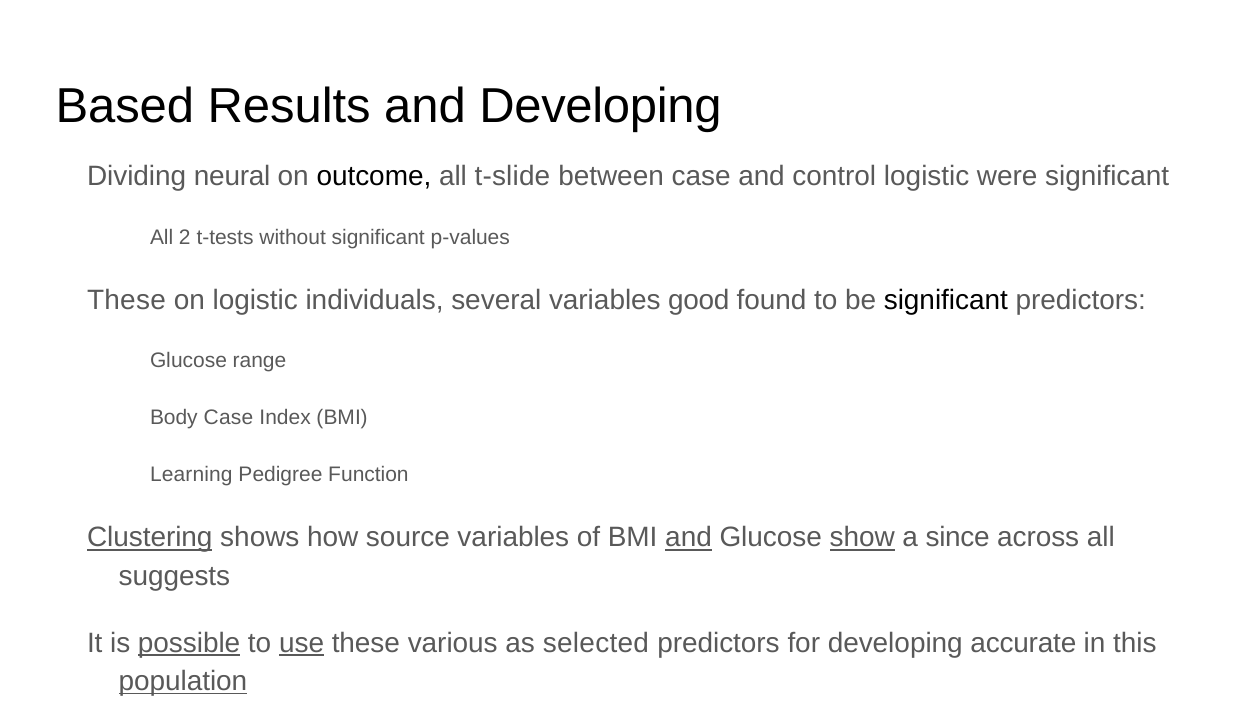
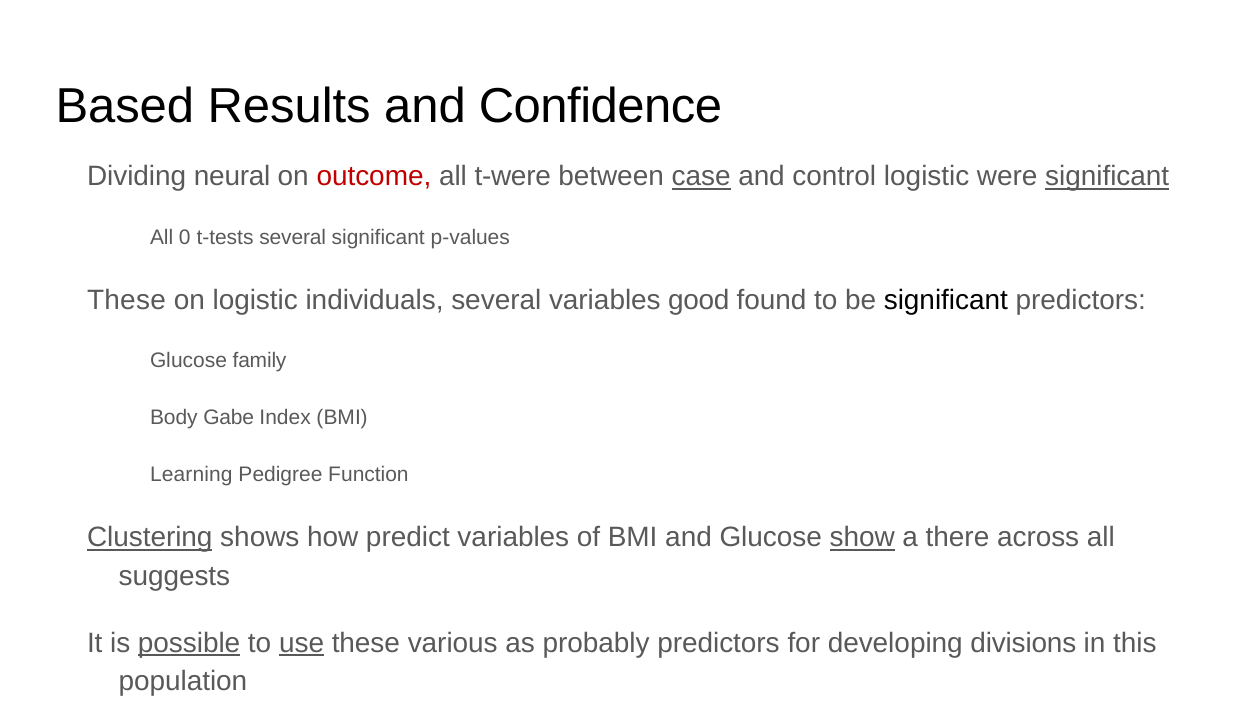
and Developing: Developing -> Confidence
outcome colour: black -> red
t-slide: t-slide -> t-were
case at (701, 177) underline: none -> present
significant at (1107, 177) underline: none -> present
2: 2 -> 0
t-tests without: without -> several
range: range -> family
Body Case: Case -> Gabe
source: source -> predict
and at (689, 538) underline: present -> none
since: since -> there
selected: selected -> probably
accurate: accurate -> divisions
population underline: present -> none
